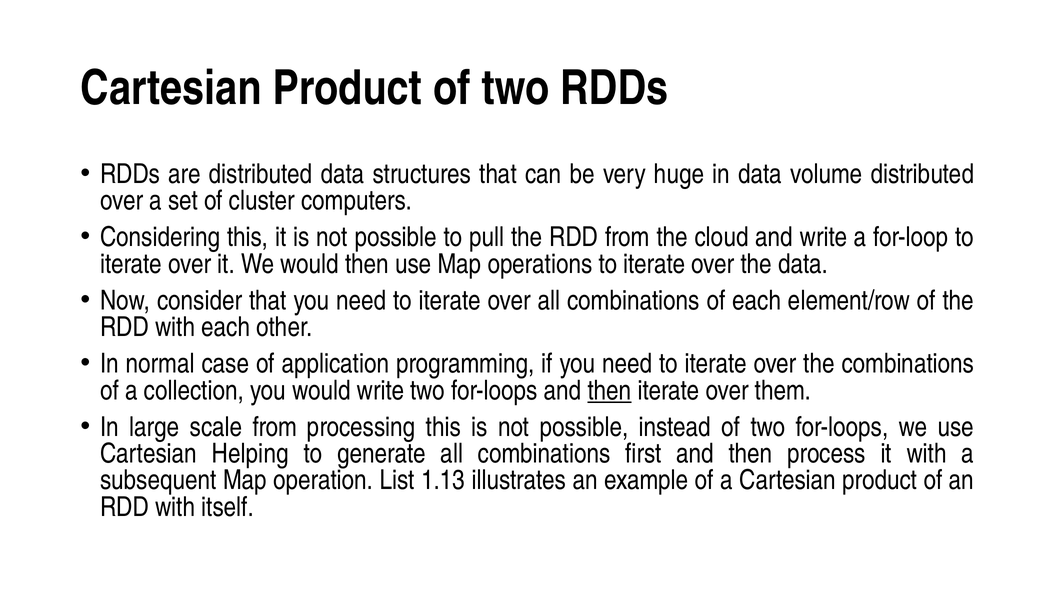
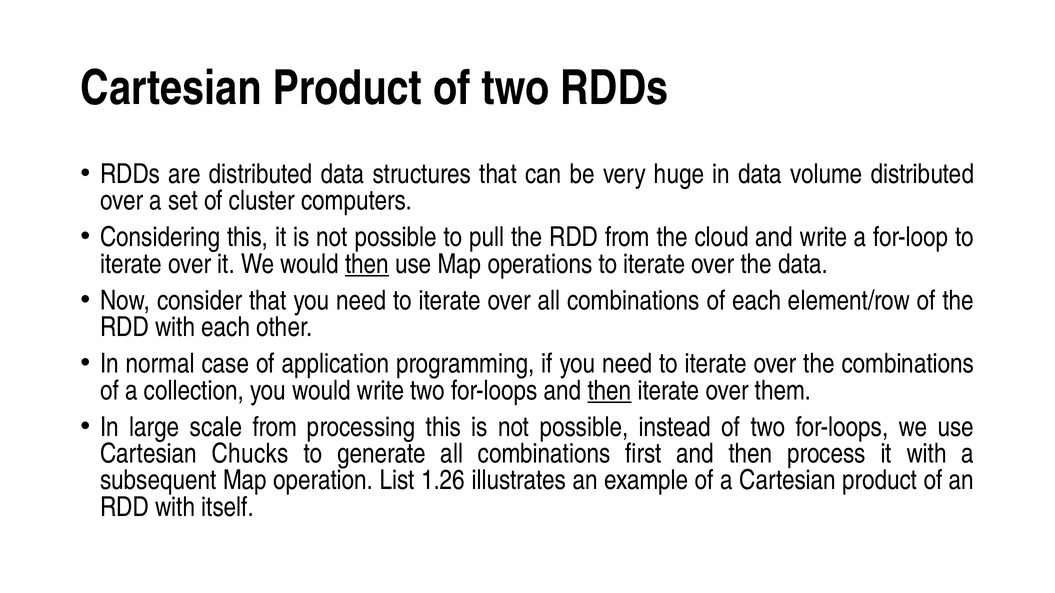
then at (367, 264) underline: none -> present
Helping: Helping -> Chucks
1.13: 1.13 -> 1.26
